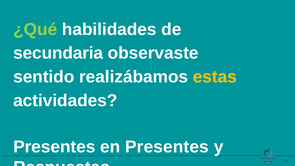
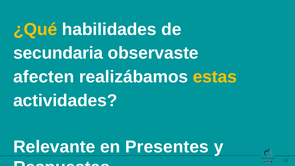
¿Qué colour: light green -> yellow
sentido: sentido -> afecten
Presentes at (54, 147): Presentes -> Relevante
